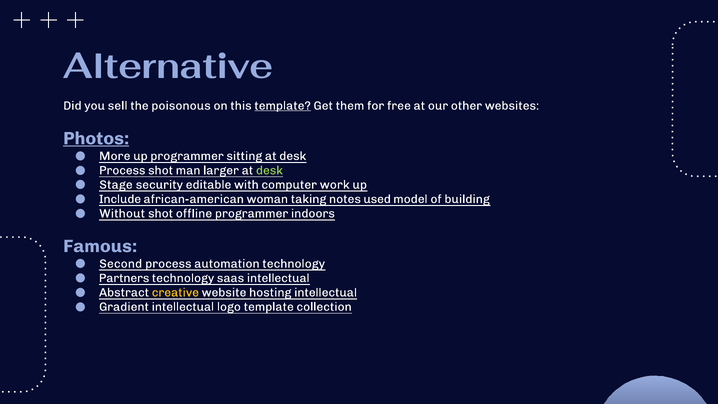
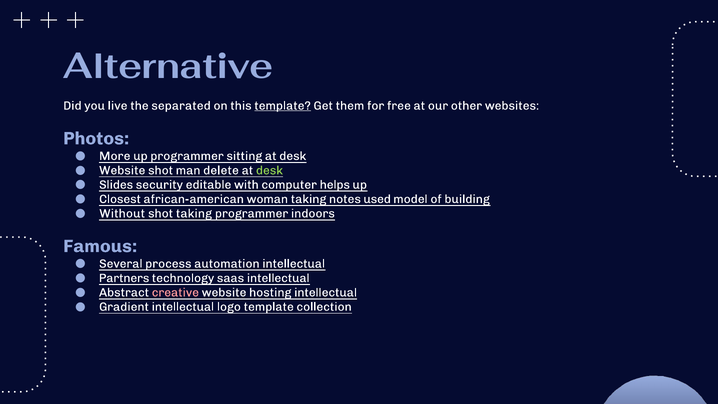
sell: sell -> live
poisonous: poisonous -> separated
Photos underline: present -> none
Process at (122, 170): Process -> Website
larger: larger -> delete
Stage: Stage -> Slides
work: work -> helps
Include: Include -> Closest
shot offline: offline -> taking
Second: Second -> Several
automation technology: technology -> intellectual
creative colour: yellow -> pink
